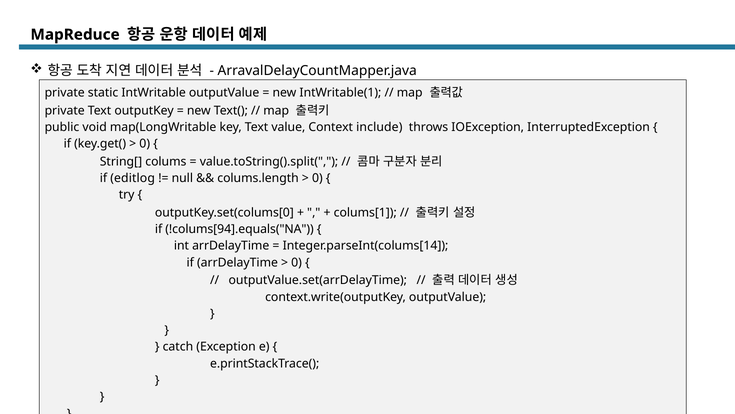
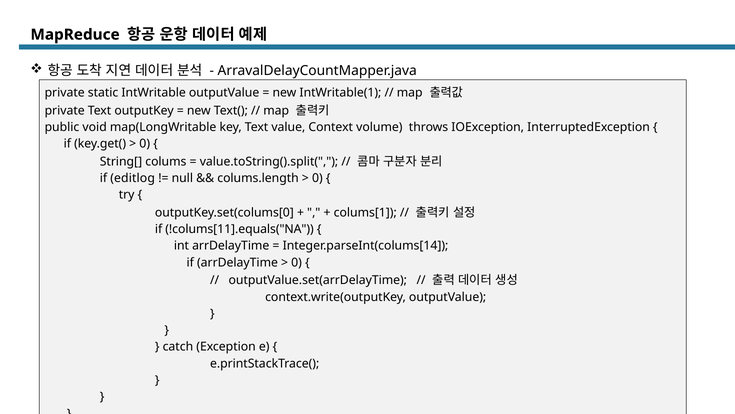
include: include -> volume
!colums[94].equals("NA: !colums[94].equals("NA -> !colums[11].equals("NA
